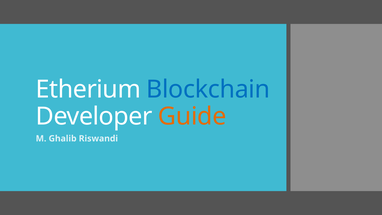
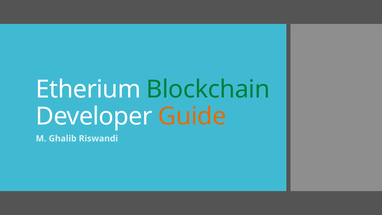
Blockchain colour: blue -> green
